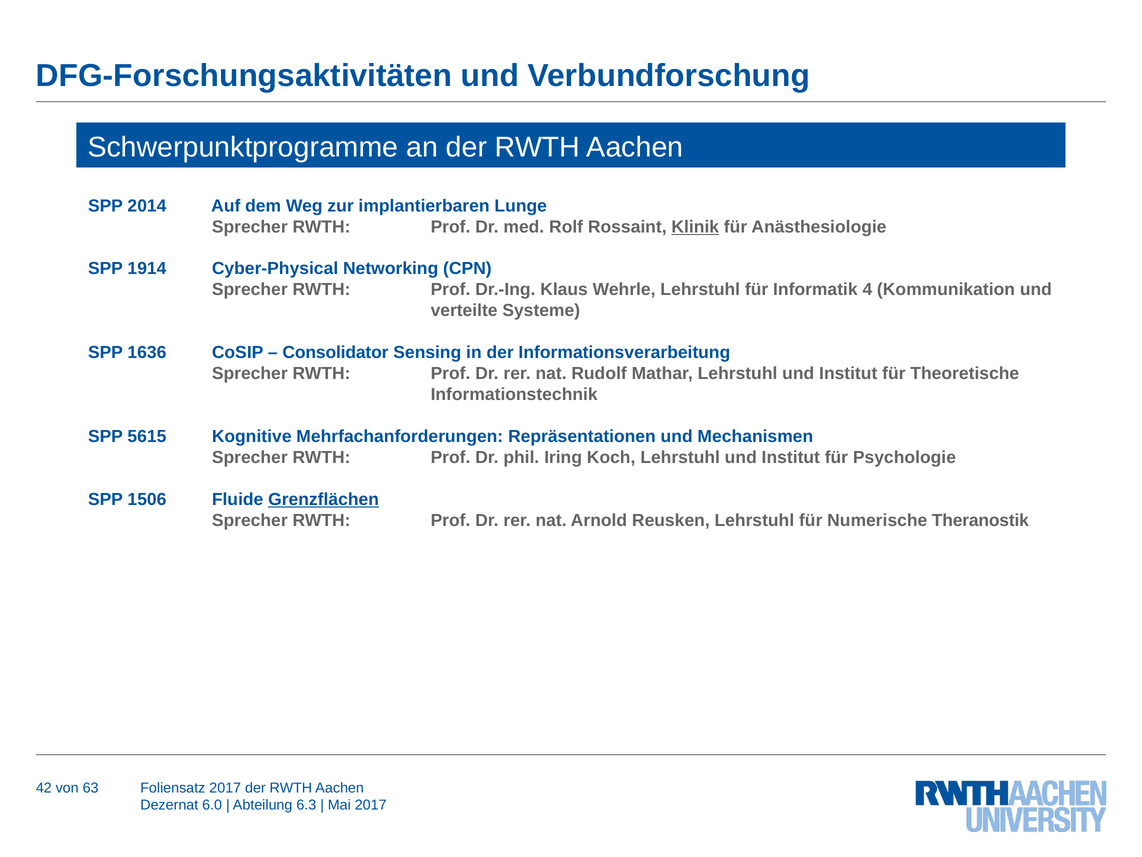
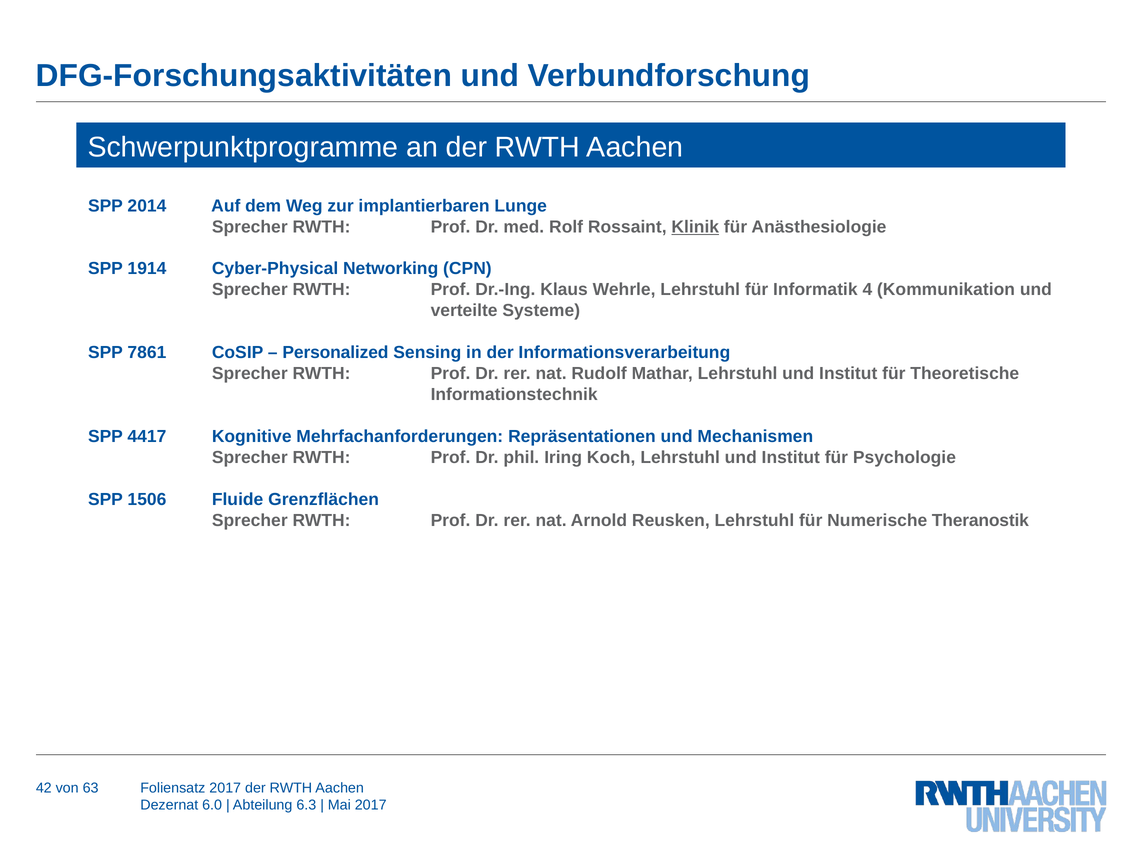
1636: 1636 -> 7861
Consolidator: Consolidator -> Personalized
5615: 5615 -> 4417
Grenzflächen underline: present -> none
